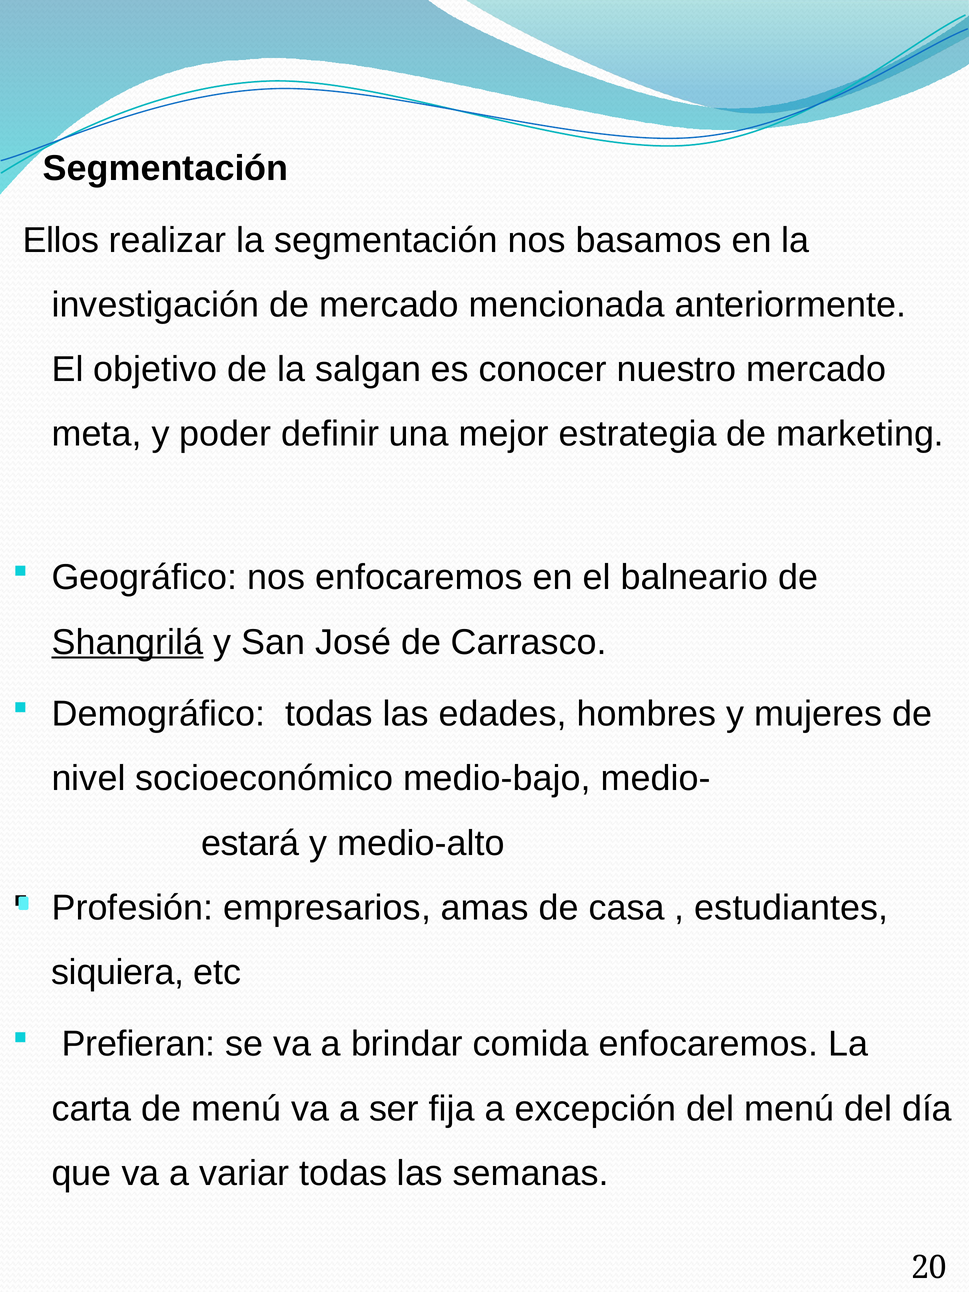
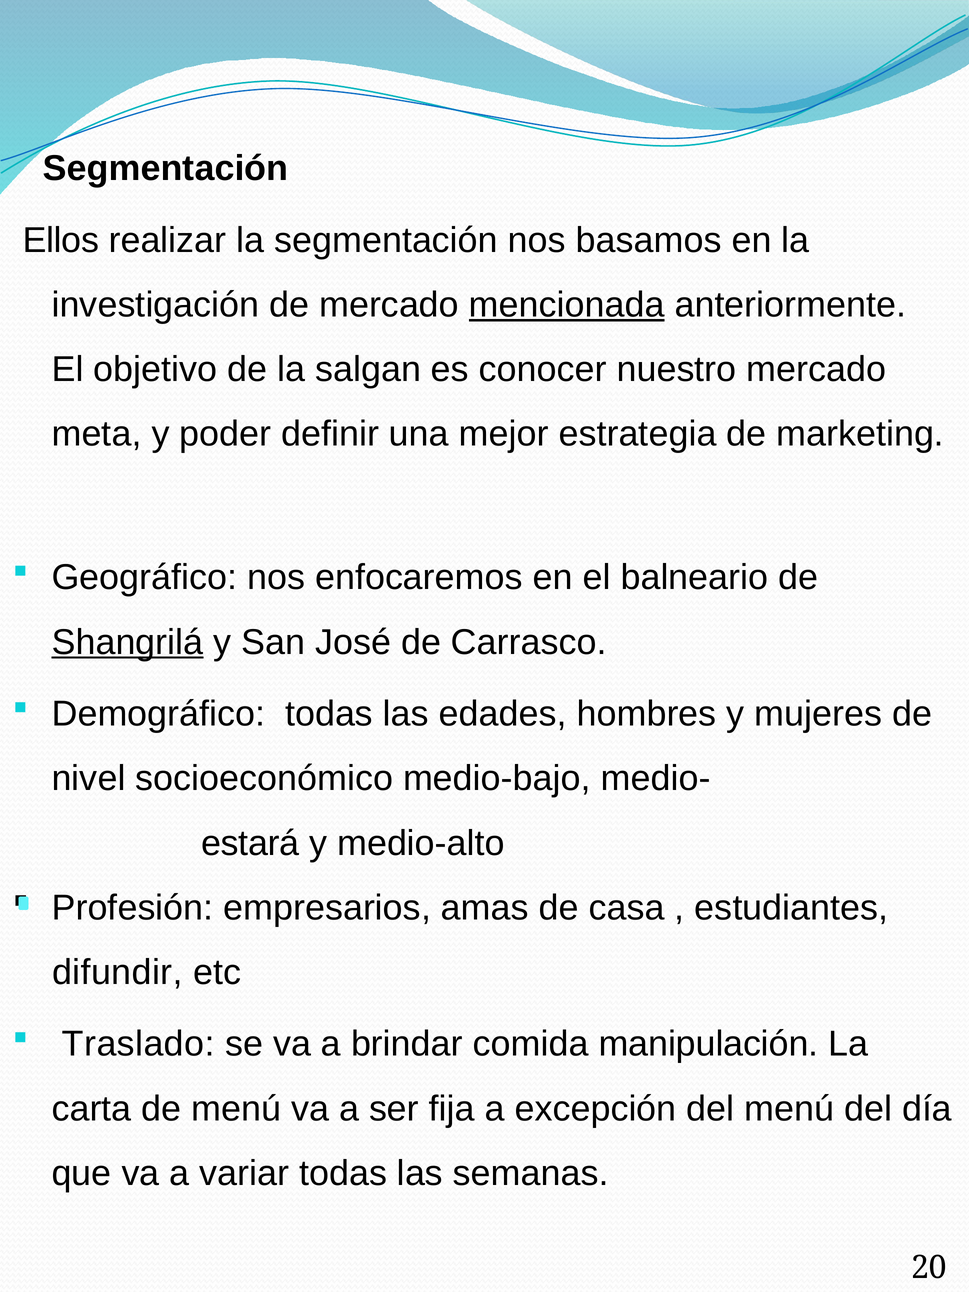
mencionada underline: none -> present
siquiera: siquiera -> difundir
Prefieran: Prefieran -> Traslado
comida enfocaremos: enfocaremos -> manipulación
